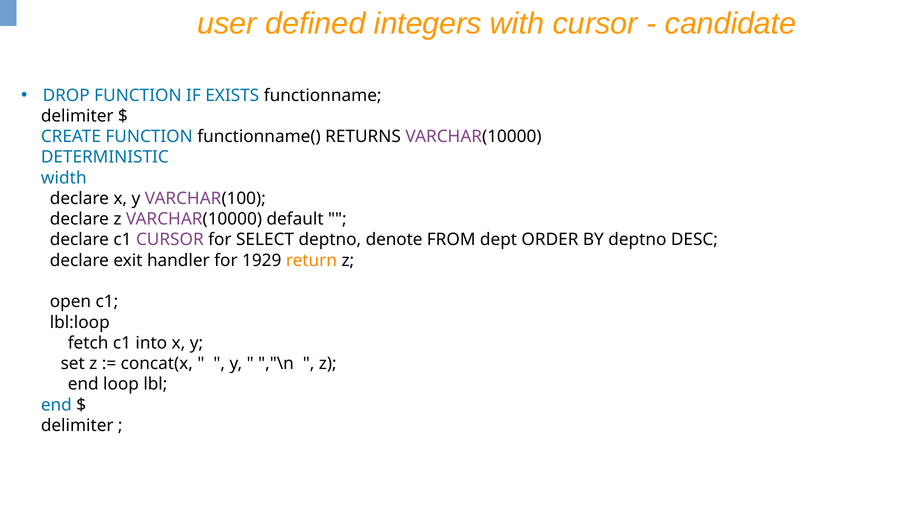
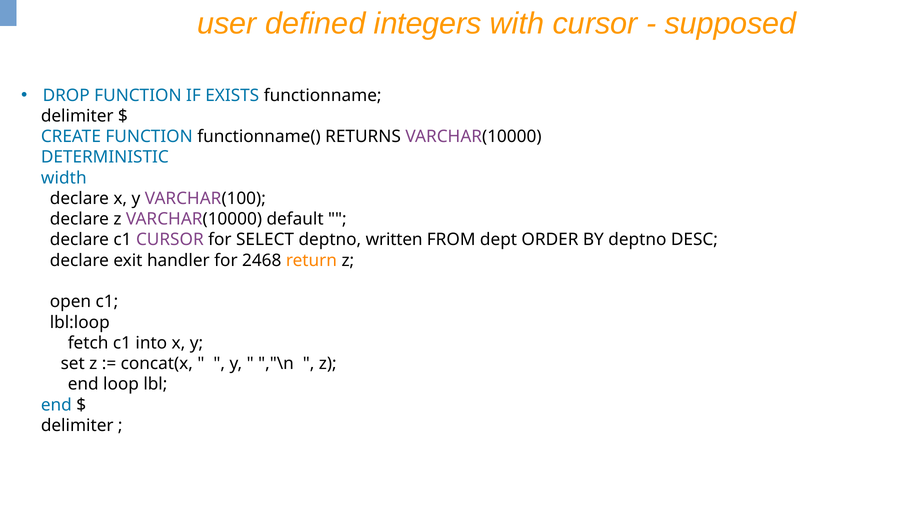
candidate: candidate -> supposed
denote: denote -> written
1929: 1929 -> 2468
